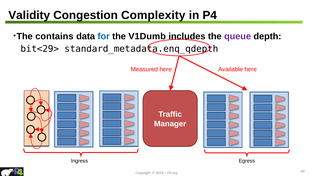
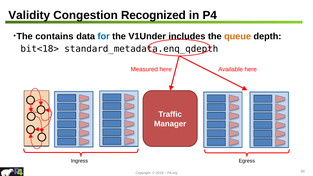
Complexity: Complexity -> Recognized
V1Dumb: V1Dumb -> V1Under
queue colour: purple -> orange
bit<29>: bit<29> -> bit<18>
